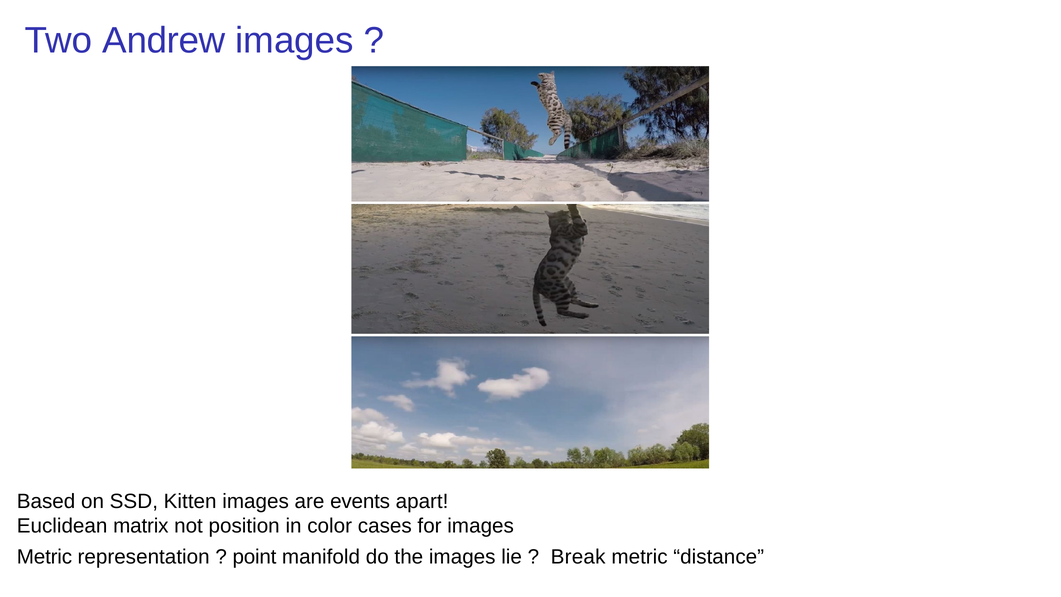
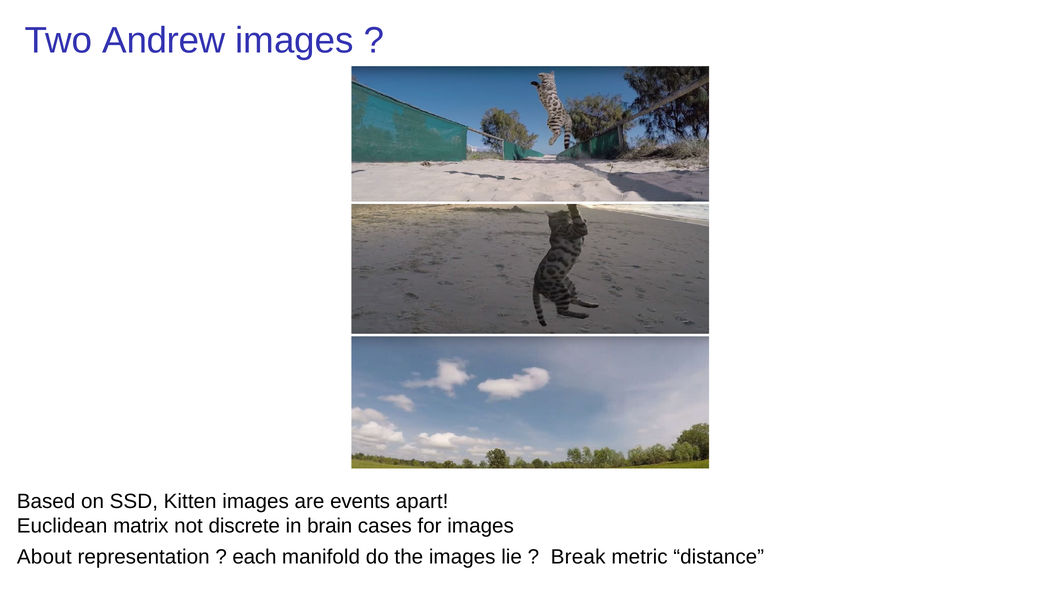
position: position -> discrete
color: color -> brain
Metric at (44, 557): Metric -> About
point: point -> each
